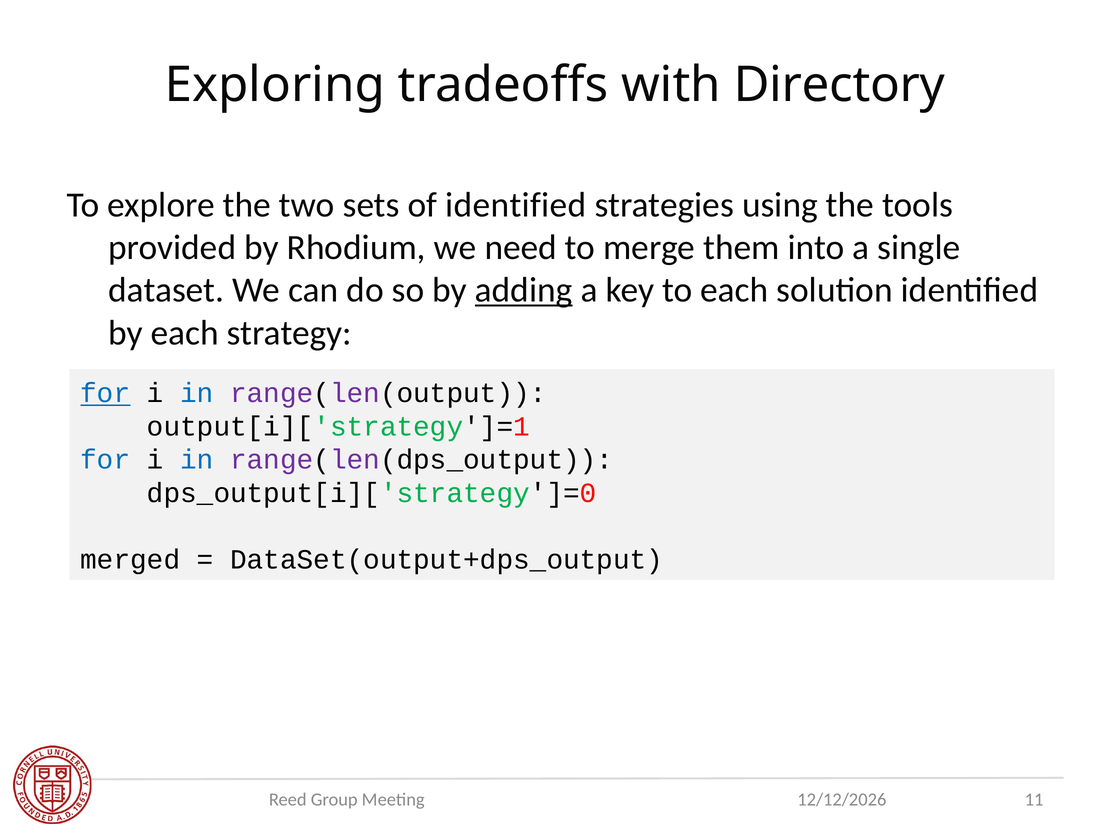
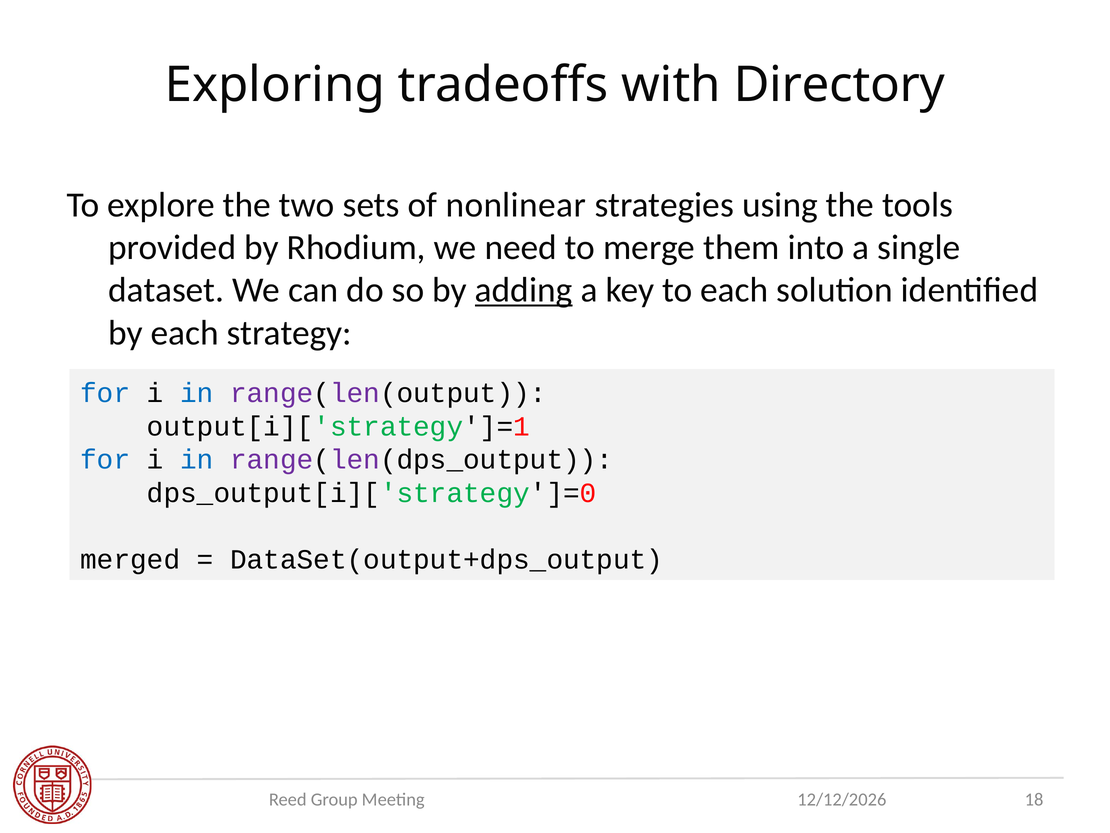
of identified: identified -> nonlinear
for at (105, 393) underline: present -> none
11: 11 -> 18
